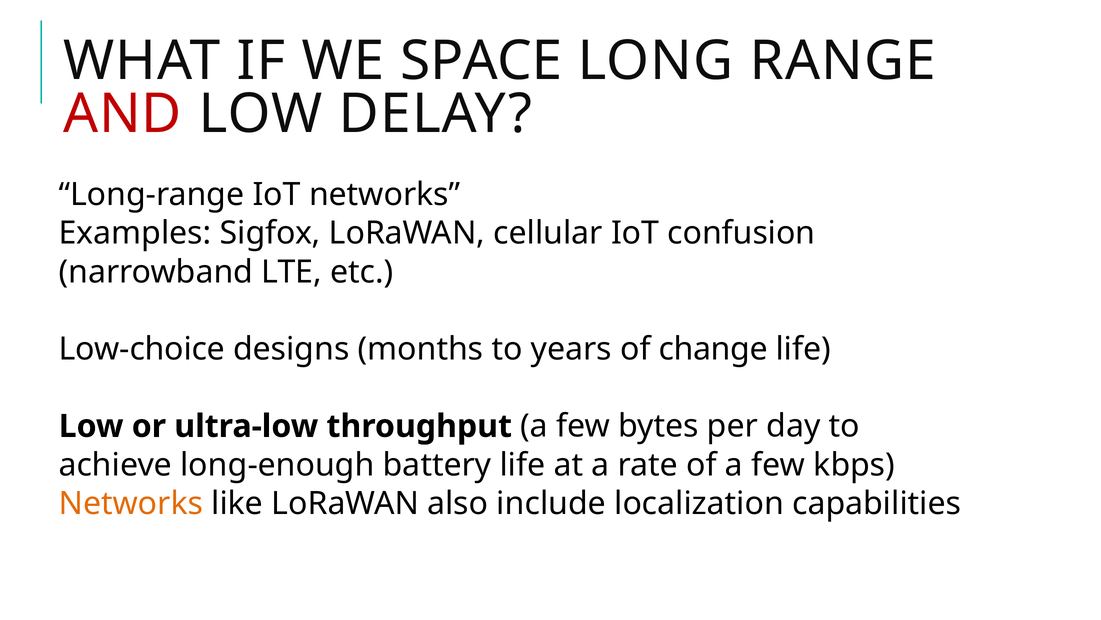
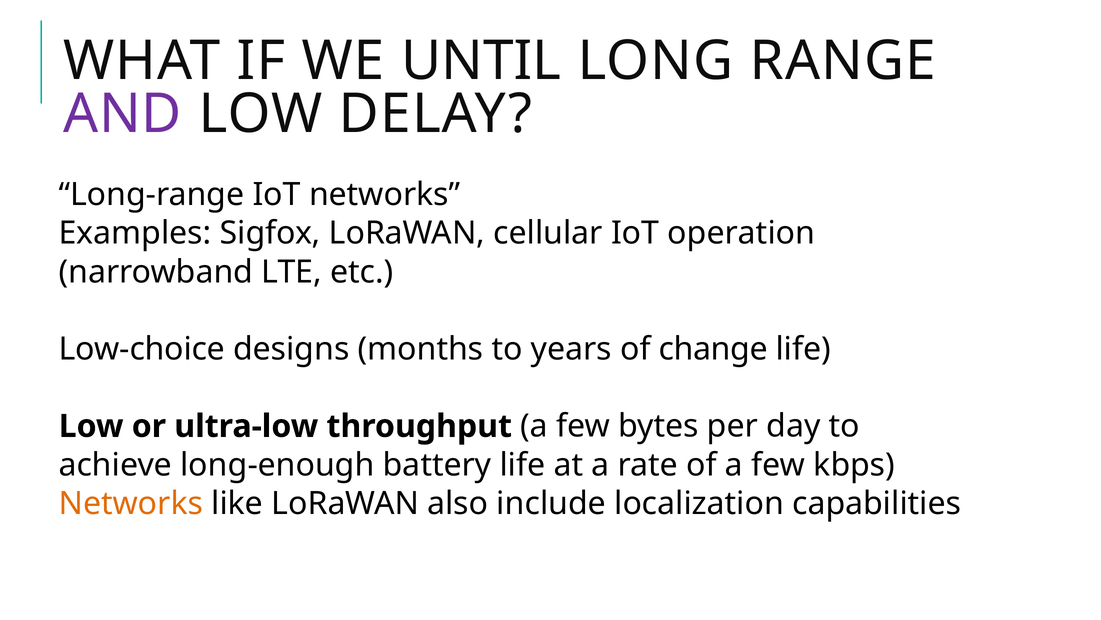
SPACE: SPACE -> UNTIL
AND colour: red -> purple
confusion: confusion -> operation
